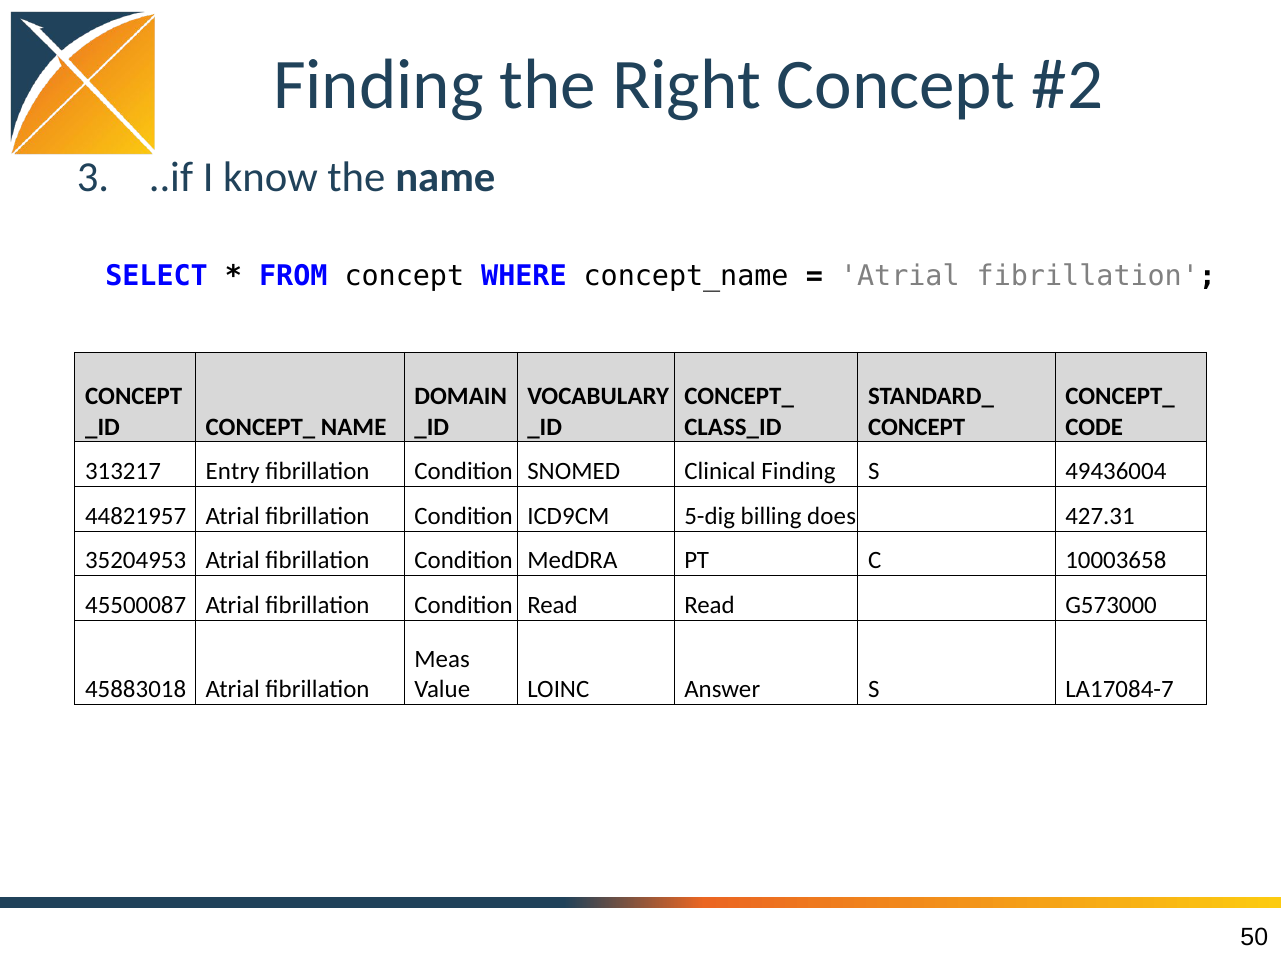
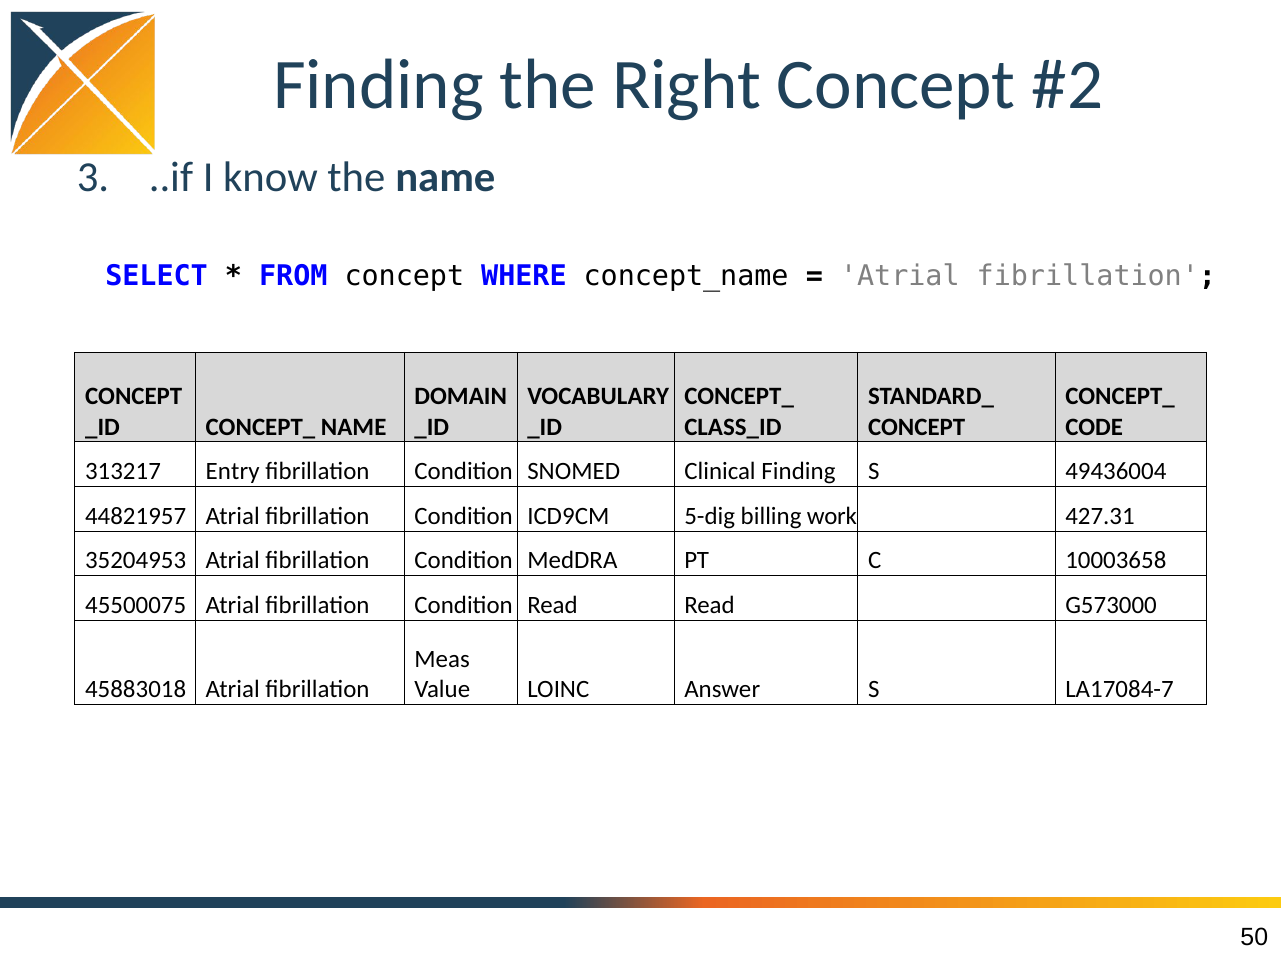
does: does -> work
45500087: 45500087 -> 45500075
